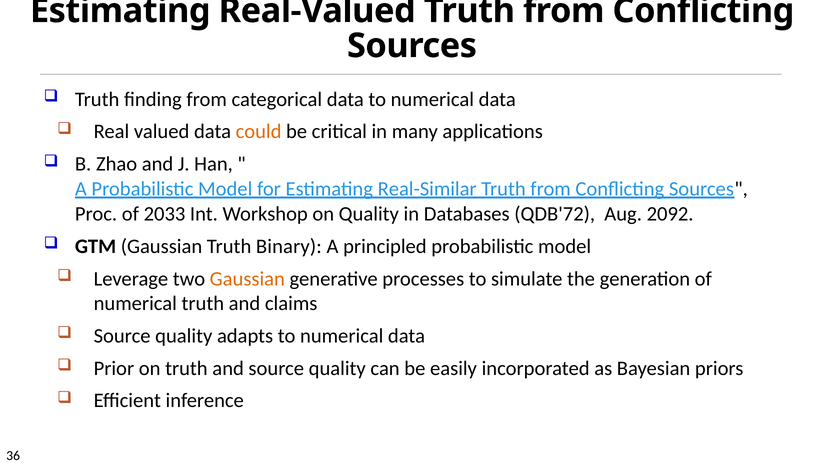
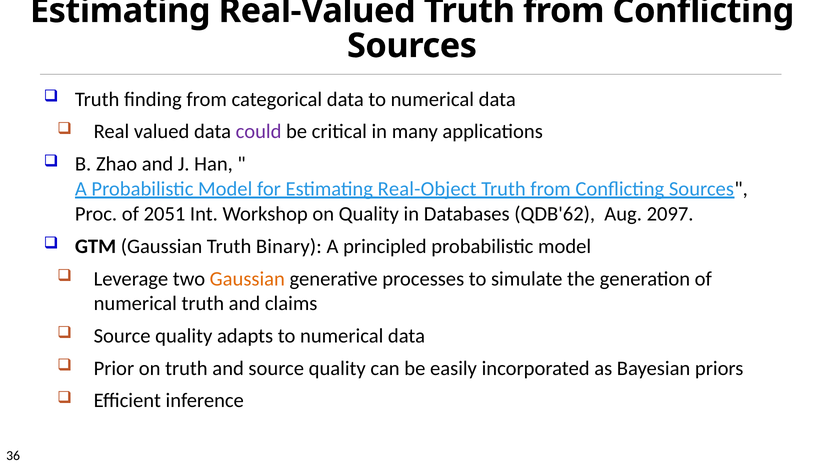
could colour: orange -> purple
Real-Similar: Real-Similar -> Real-Object
2033: 2033 -> 2051
QDB'72: QDB'72 -> QDB'62
2092: 2092 -> 2097
